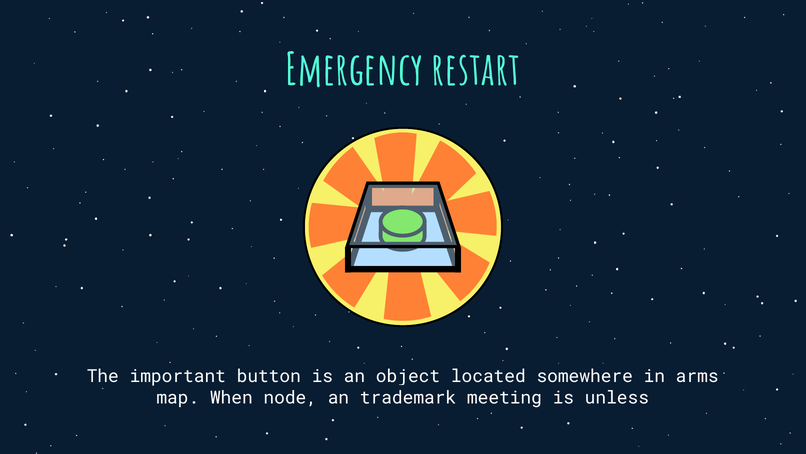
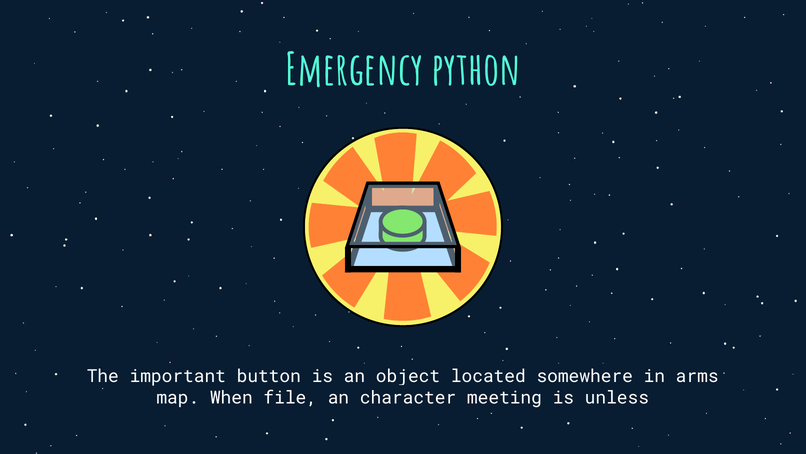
restart: restart -> python
node: node -> file
trademark: trademark -> character
